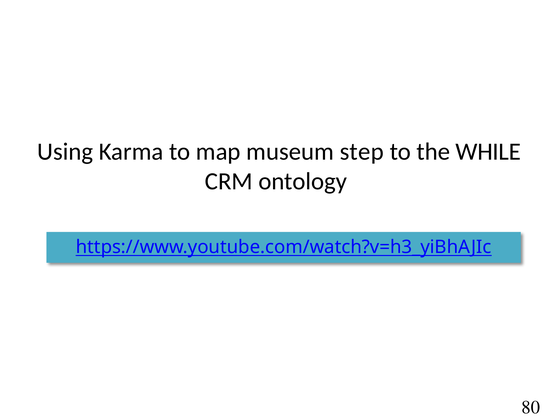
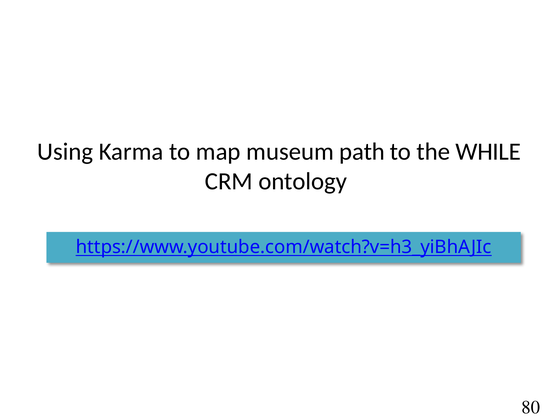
step: step -> path
